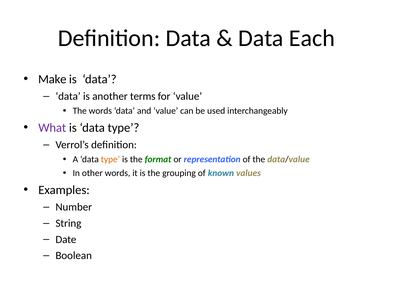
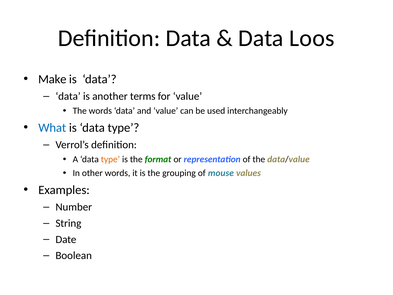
Each: Each -> Loos
What colour: purple -> blue
known: known -> mouse
